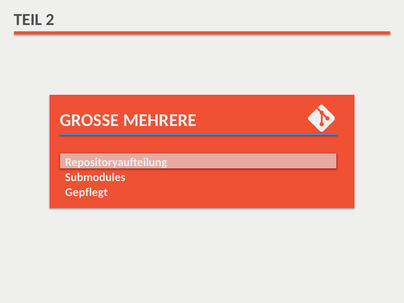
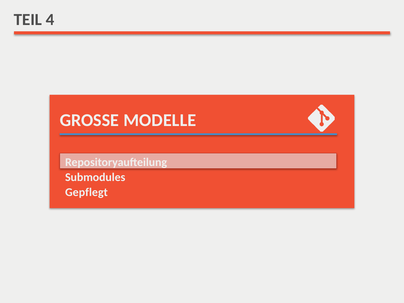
2: 2 -> 4
MEHRERE: MEHRERE -> MODELLE
